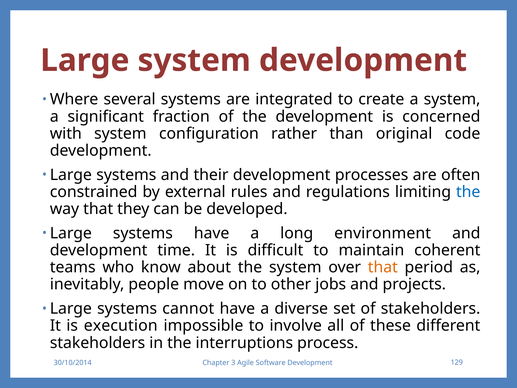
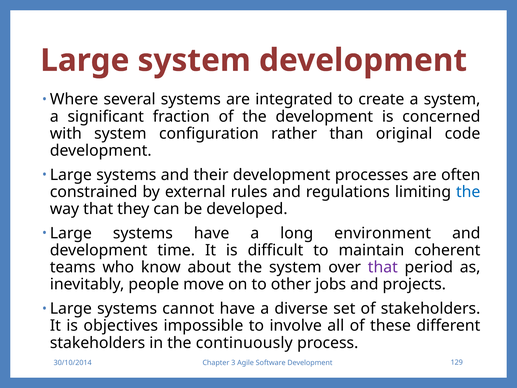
that at (383, 267) colour: orange -> purple
execution: execution -> objectives
interruptions: interruptions -> continuously
